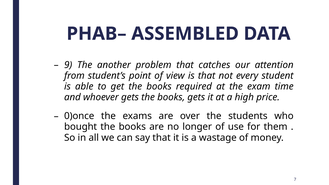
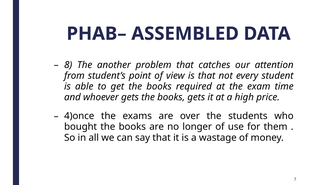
9: 9 -> 8
0)once: 0)once -> 4)once
